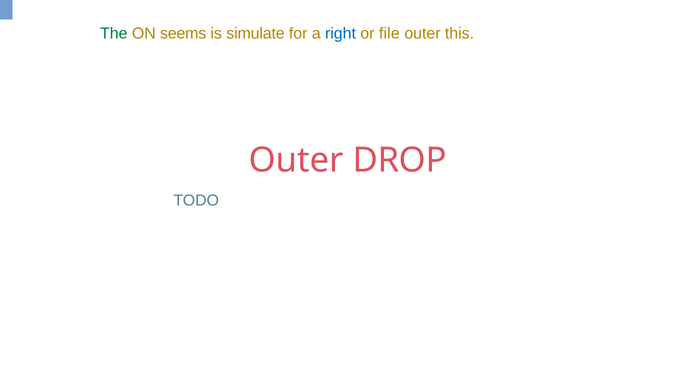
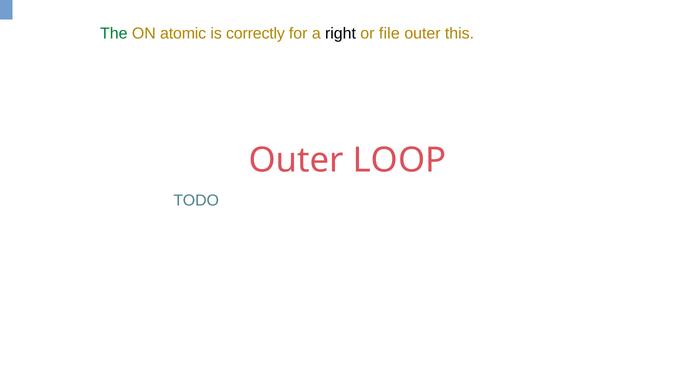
seems: seems -> atomic
simulate: simulate -> correctly
right colour: blue -> black
DROP: DROP -> LOOP
